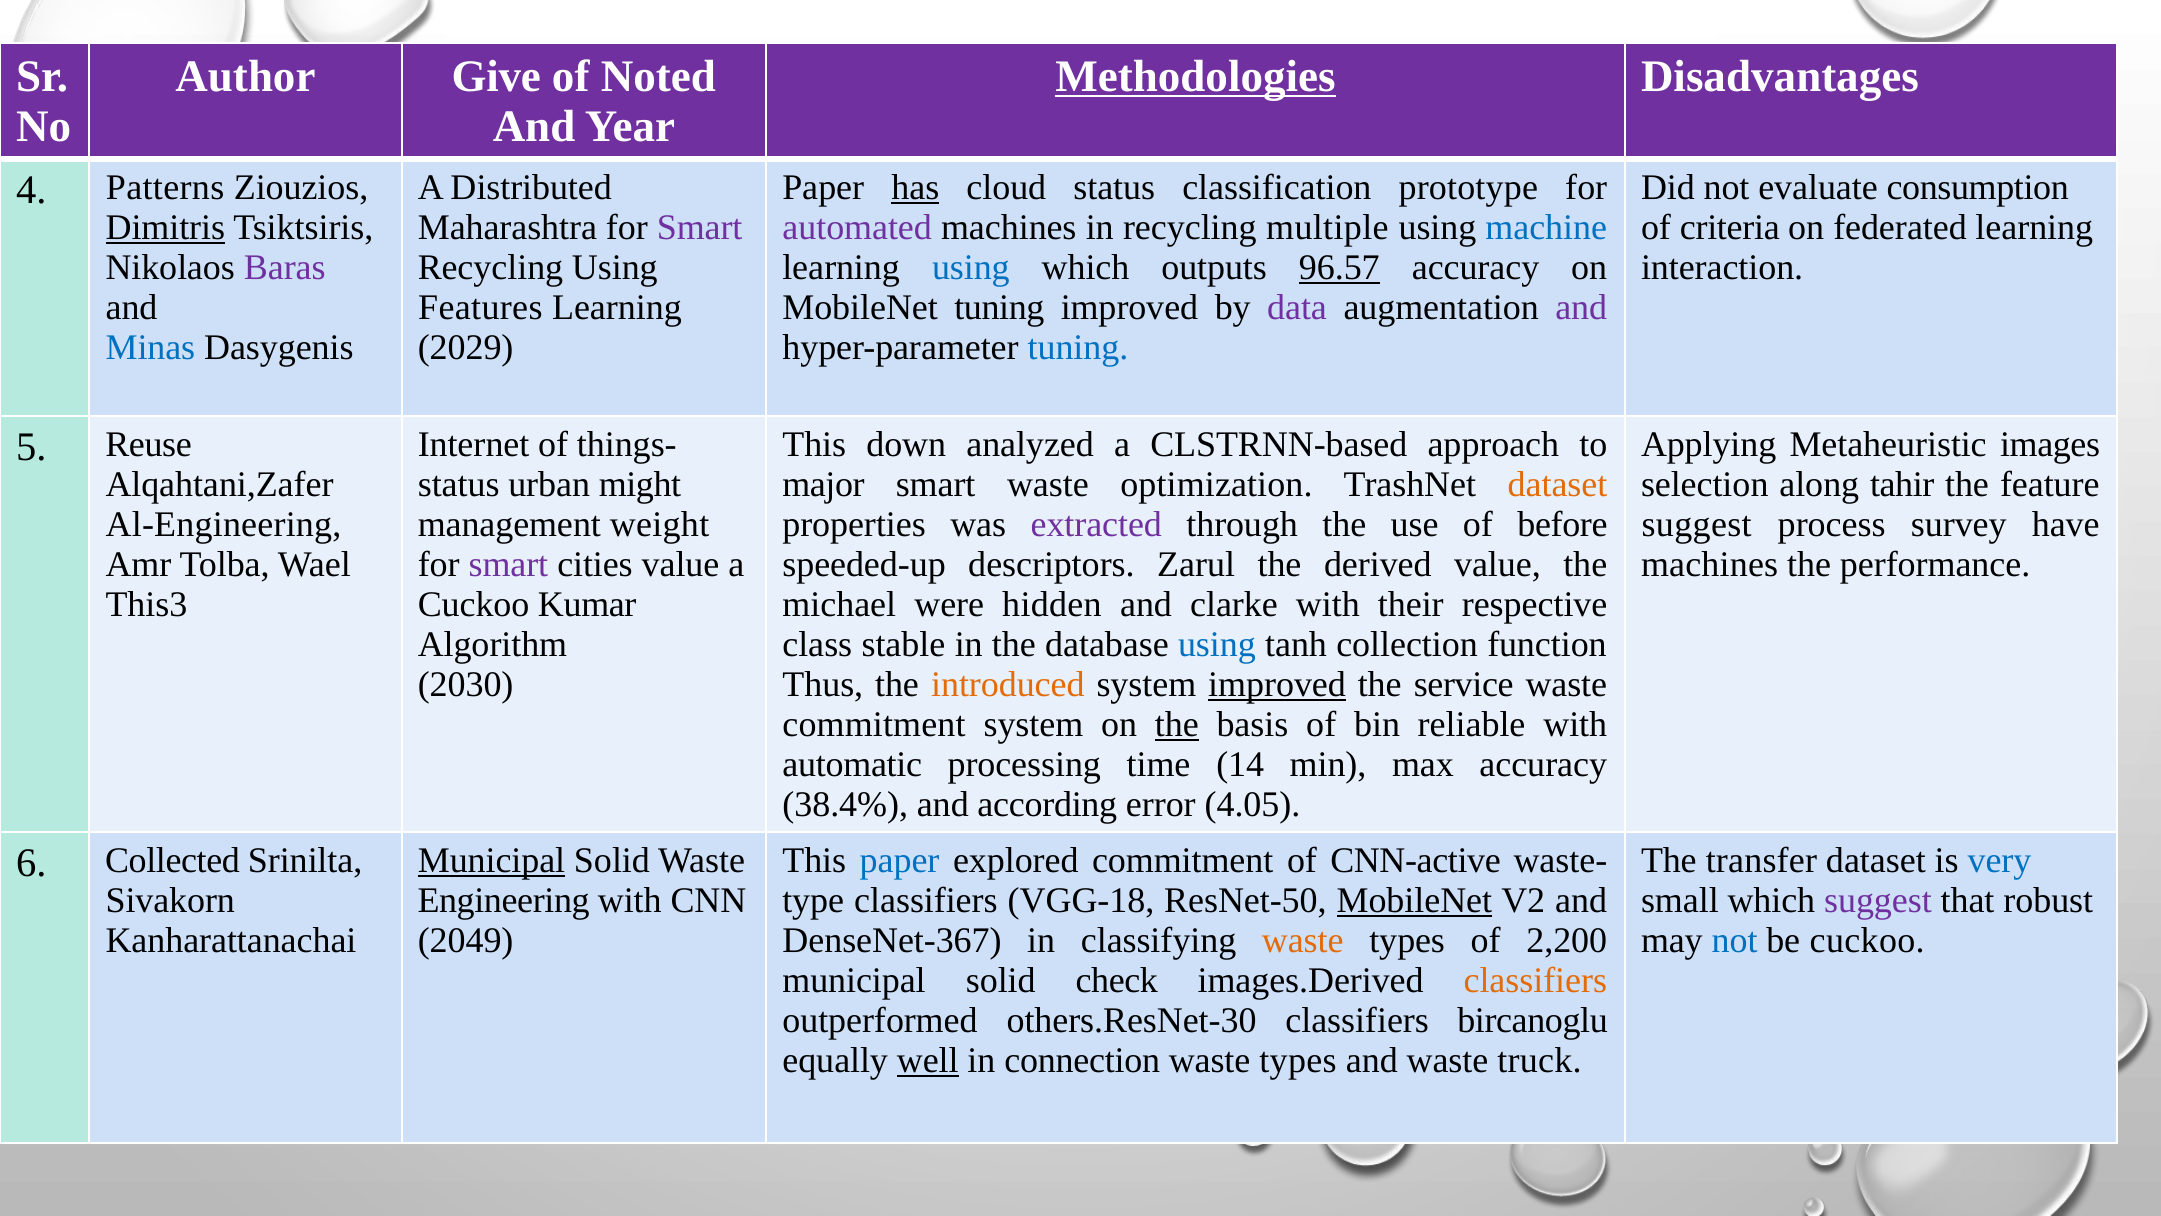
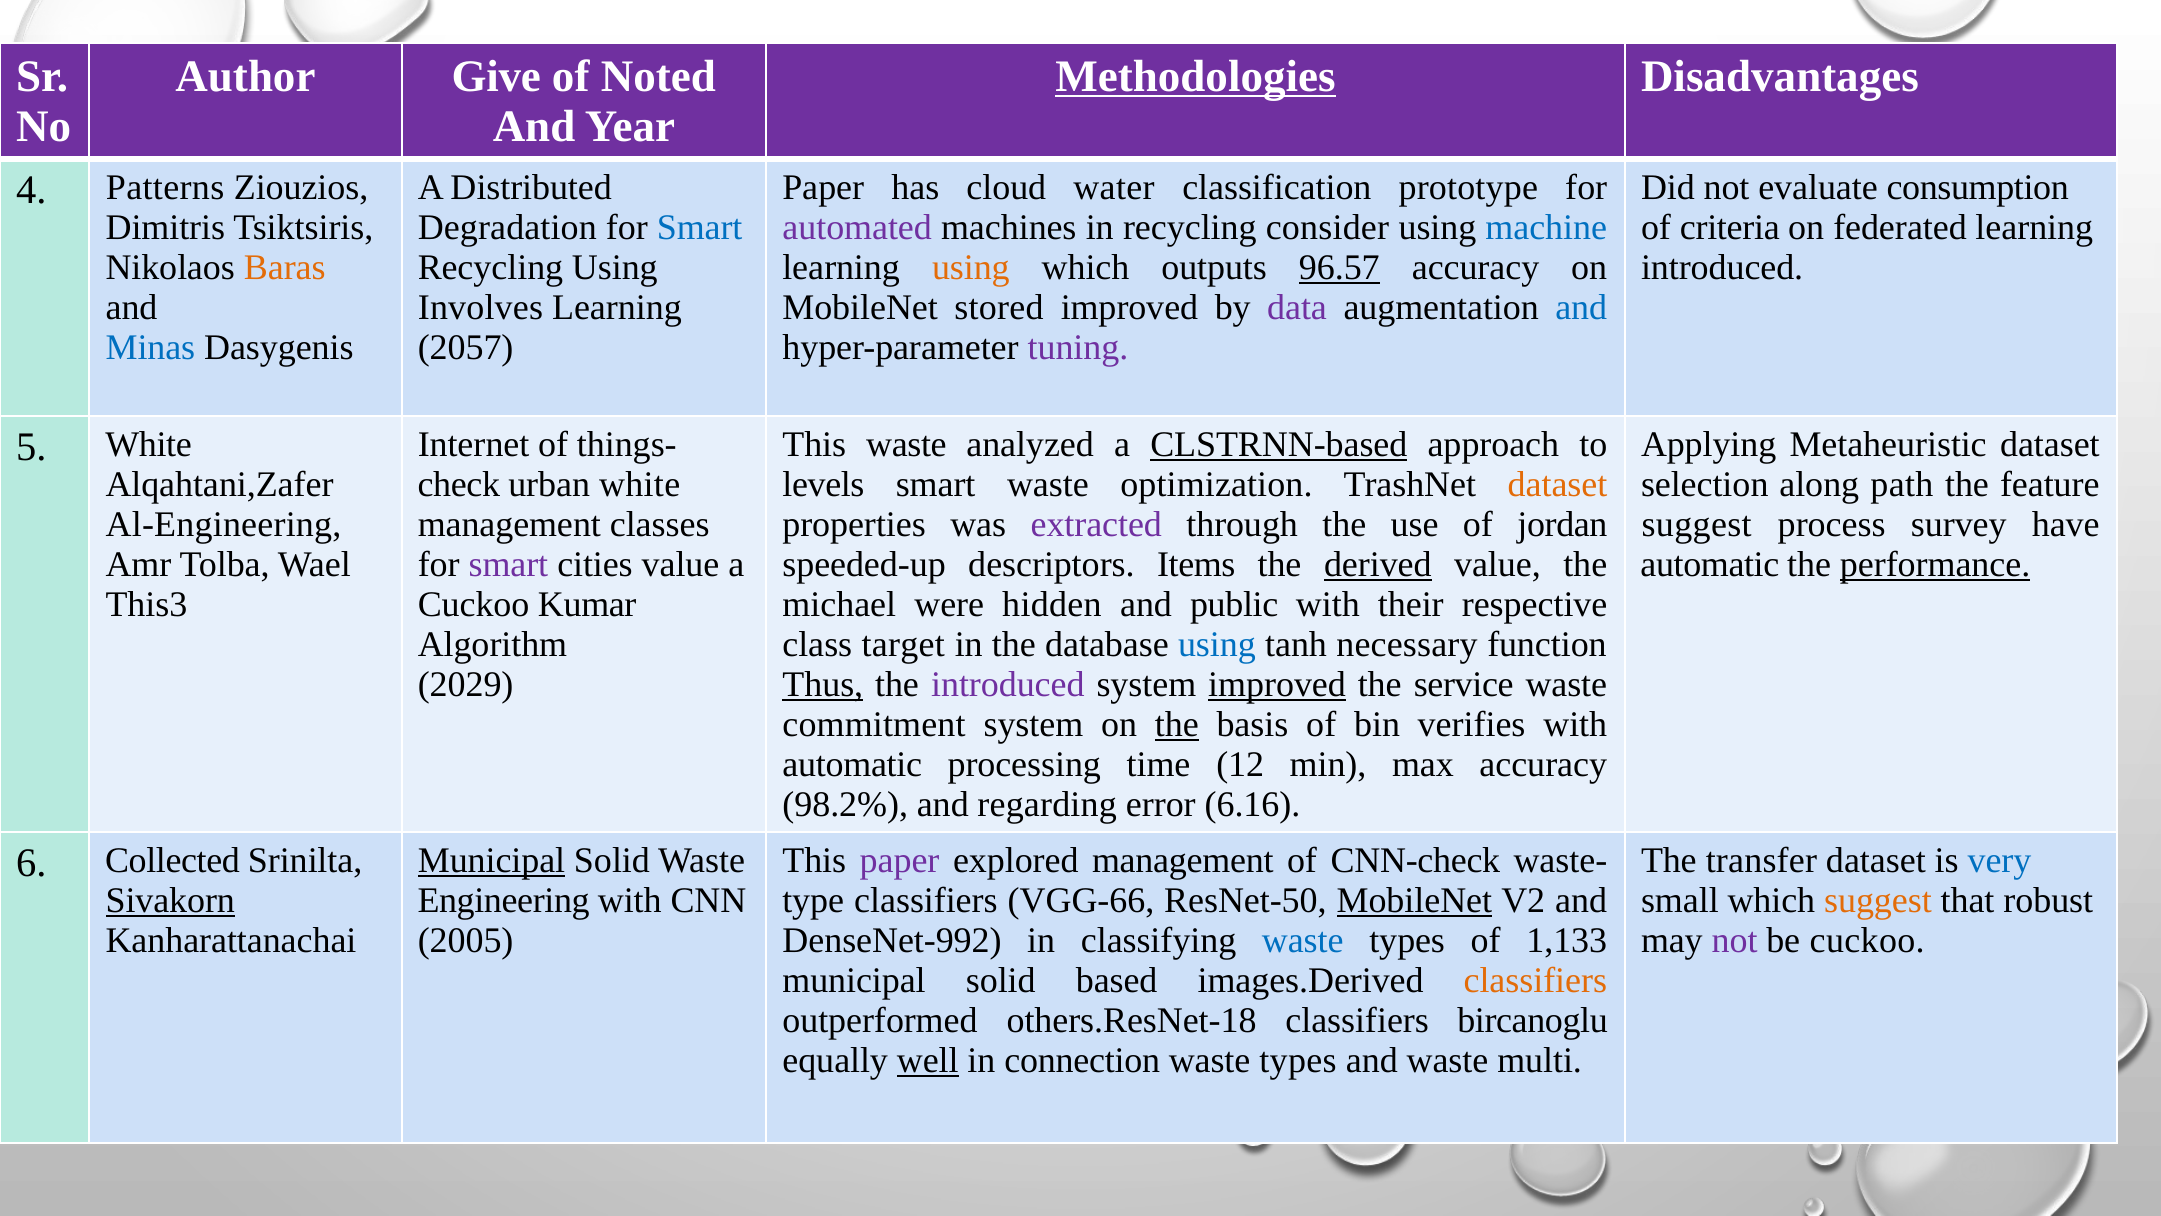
has underline: present -> none
cloud status: status -> water
Dimitris underline: present -> none
Maharashtra: Maharashtra -> Degradation
Smart at (700, 228) colour: purple -> blue
multiple: multiple -> consider
Baras colour: purple -> orange
using at (971, 268) colour: blue -> orange
interaction at (1722, 268): interaction -> introduced
Features: Features -> Involves
MobileNet tuning: tuning -> stored
and at (1581, 308) colour: purple -> blue
2029: 2029 -> 2057
tuning at (1078, 348) colour: blue -> purple
This down: down -> waste
CLSTRNN-based underline: none -> present
Metaheuristic images: images -> dataset
5 Reuse: Reuse -> White
status at (459, 484): status -> check
urban might: might -> white
major: major -> levels
tahir: tahir -> path
weight: weight -> classes
before: before -> jordan
Zarul: Zarul -> Items
derived underline: none -> present
machines at (1710, 564): machines -> automatic
performance underline: none -> present
clarke: clarke -> public
stable: stable -> target
collection: collection -> necessary
2030: 2030 -> 2029
Thus underline: none -> present
introduced at (1008, 684) colour: orange -> purple
reliable: reliable -> verifies
14: 14 -> 12
38.4%: 38.4% -> 98.2%
according: according -> regarding
4.05: 4.05 -> 6.16
paper at (900, 860) colour: blue -> purple
explored commitment: commitment -> management
CNN-active: CNN-active -> CNN-check
Sivakorn underline: none -> present
VGG-18: VGG-18 -> VGG-66
suggest at (1878, 900) colour: purple -> orange
2049: 2049 -> 2005
DenseNet-367: DenseNet-367 -> DenseNet-992
waste at (1303, 940) colour: orange -> blue
2,200: 2,200 -> 1,133
not at (1735, 940) colour: blue -> purple
check: check -> based
others.ResNet-30: others.ResNet-30 -> others.ResNet-18
truck: truck -> multi
